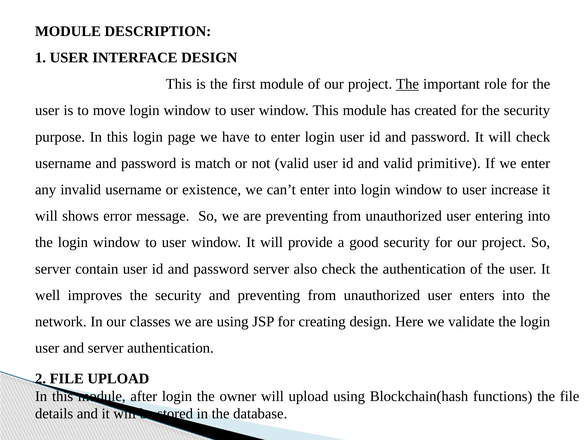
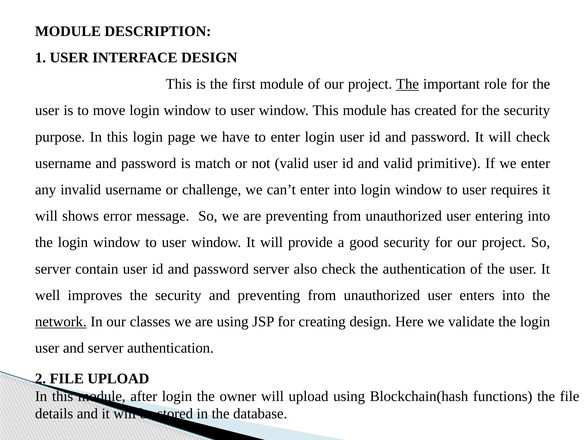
existence: existence -> challenge
increase: increase -> requires
network underline: none -> present
